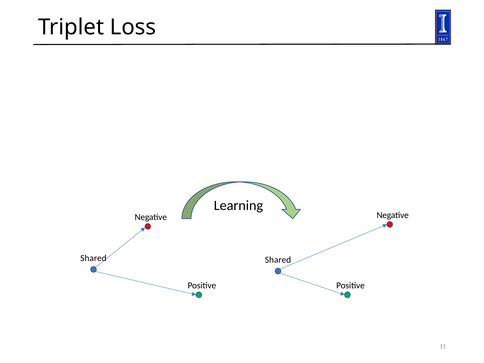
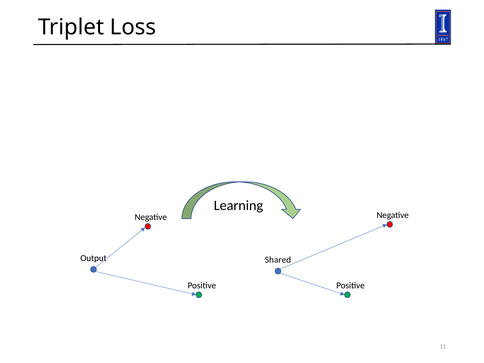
Shared at (93, 258): Shared -> Output
